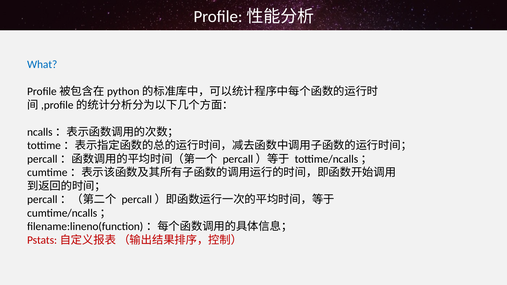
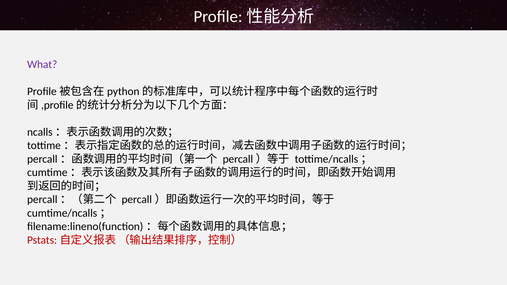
What colour: blue -> purple
